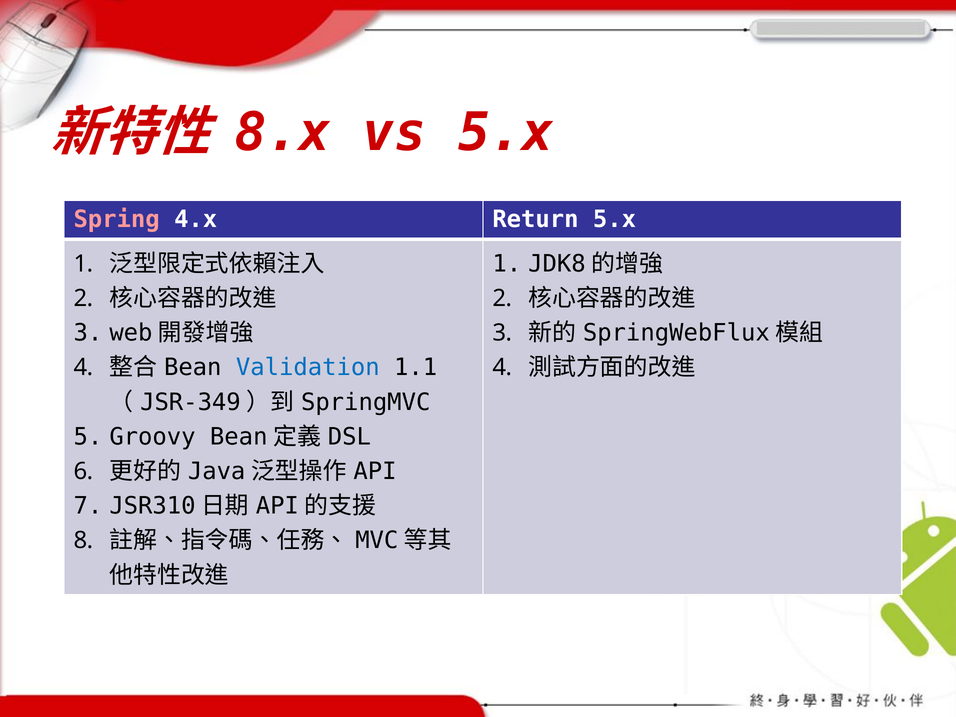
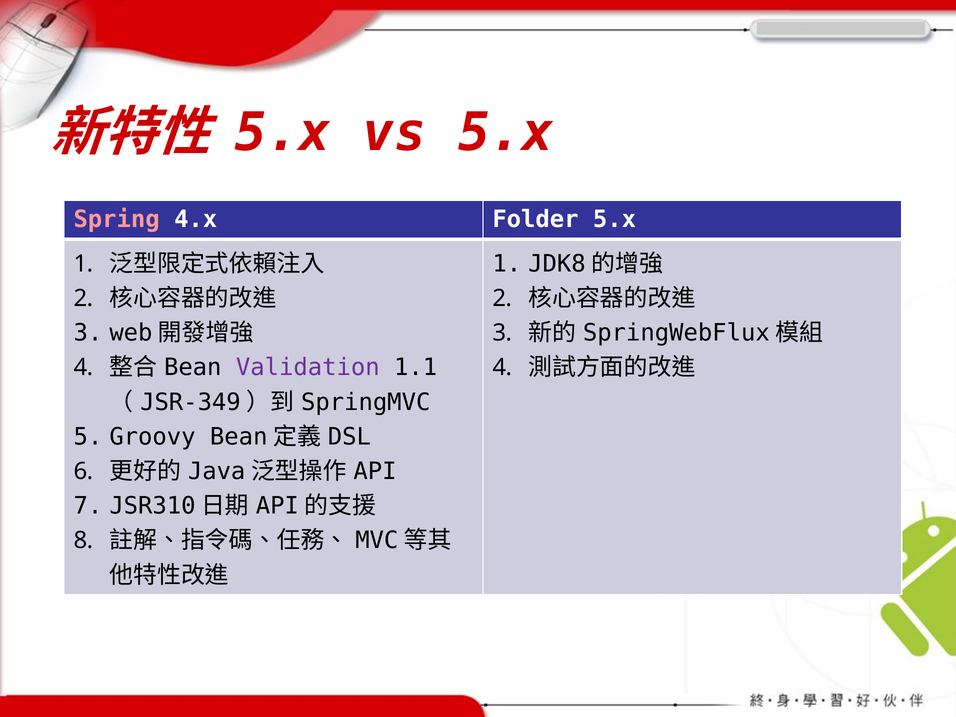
8.x at (283, 133): 8.x -> 5.x
Return: Return -> Folder
Validation colour: blue -> purple
